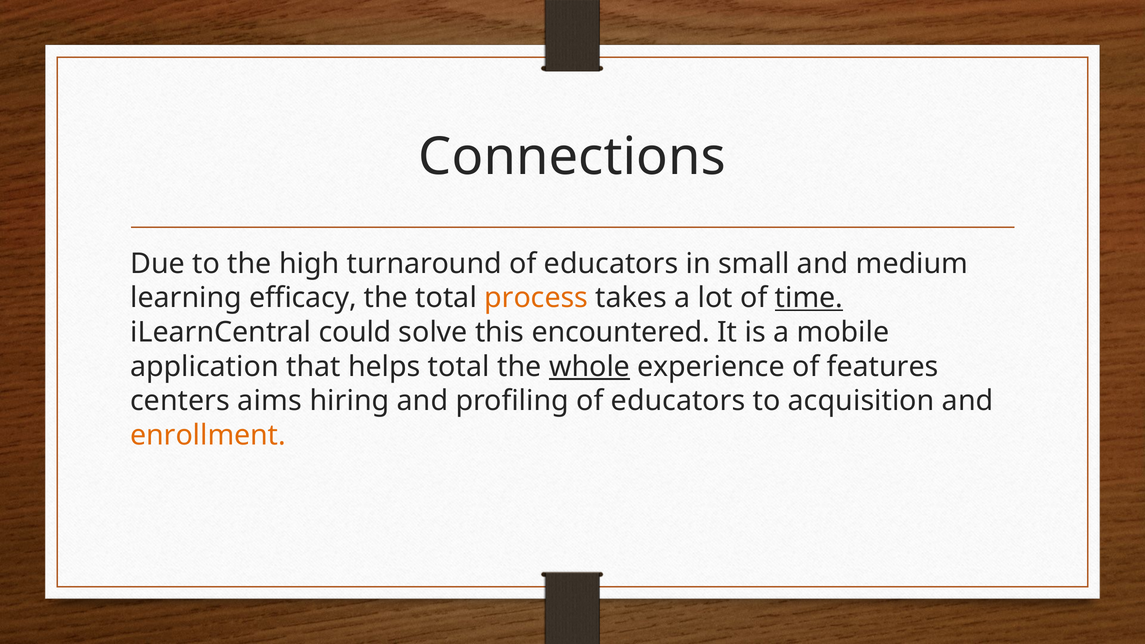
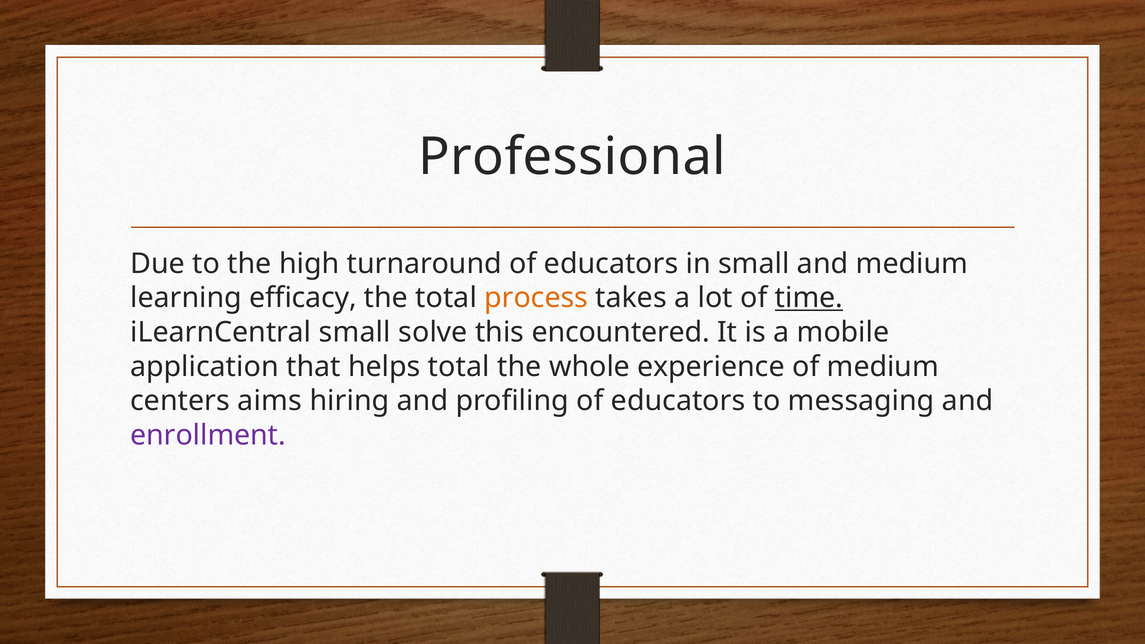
Connections: Connections -> Professional
iLearnCentral could: could -> small
whole underline: present -> none
of features: features -> medium
acquisition: acquisition -> messaging
enrollment colour: orange -> purple
